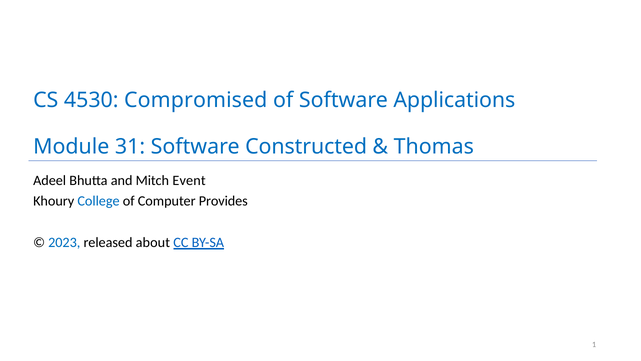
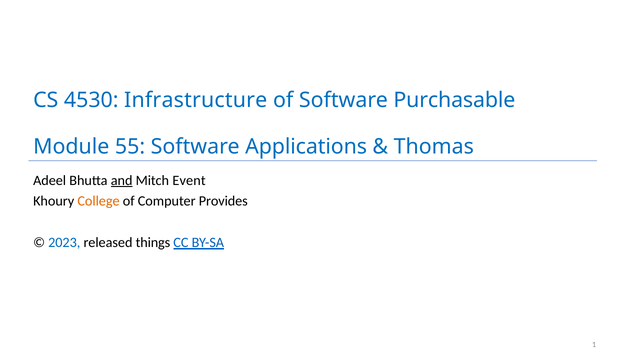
Compromised: Compromised -> Infrastructure
Applications: Applications -> Purchasable
31: 31 -> 55
Constructed: Constructed -> Applications
and underline: none -> present
College colour: blue -> orange
about: about -> things
